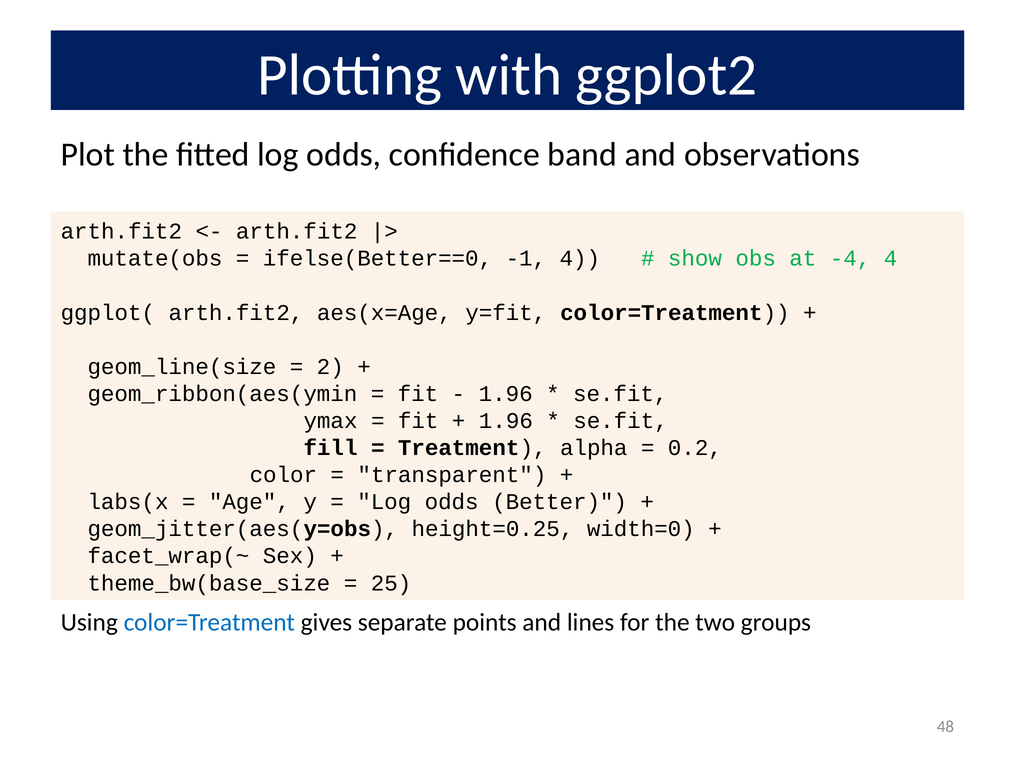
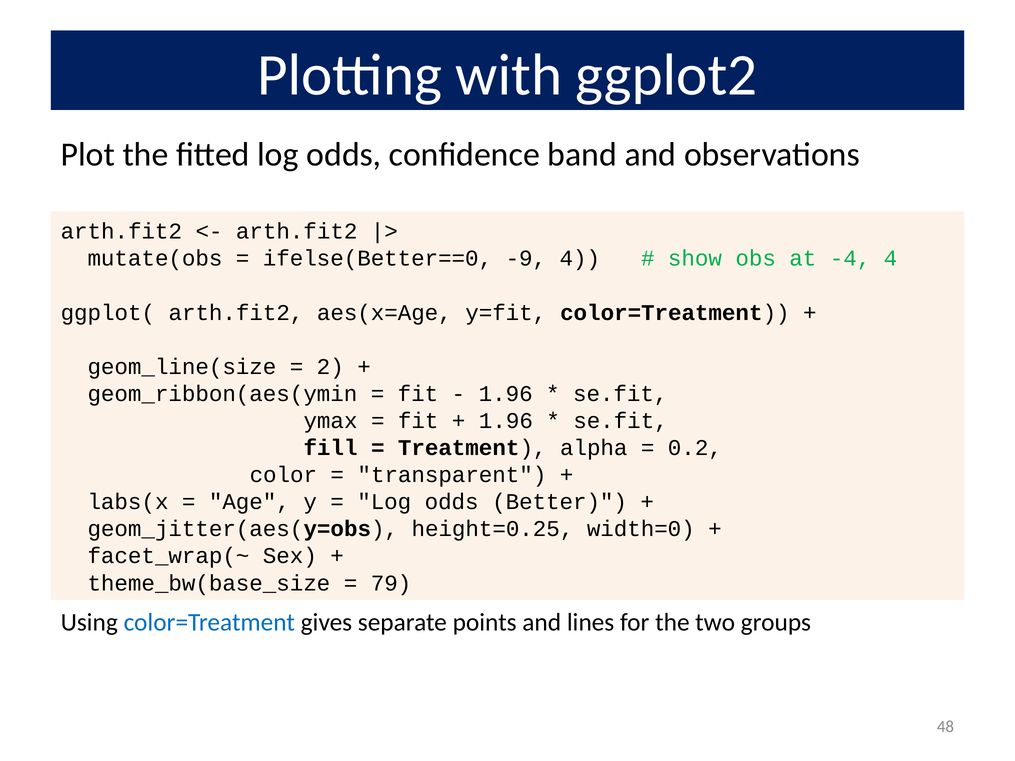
-1: -1 -> -9
25: 25 -> 79
